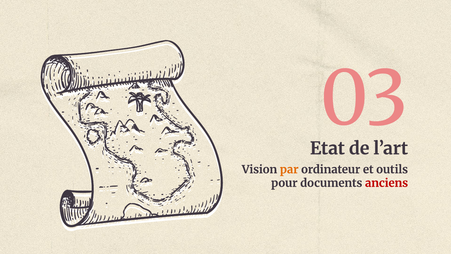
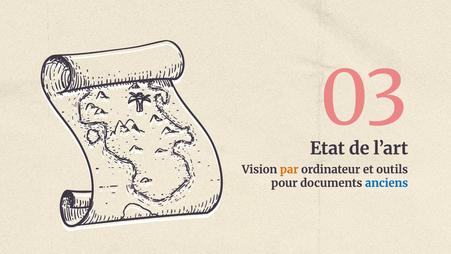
anciens colour: red -> blue
